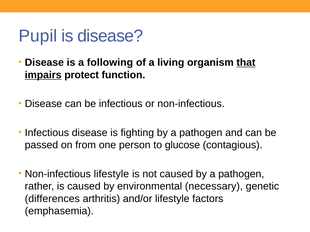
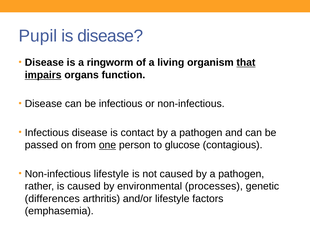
following: following -> ringworm
protect: protect -> organs
fighting: fighting -> contact
one underline: none -> present
necessary: necessary -> processes
